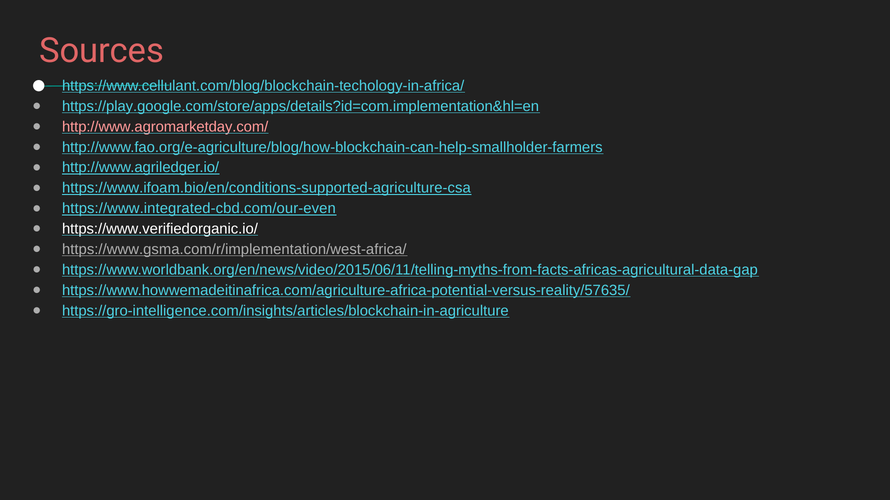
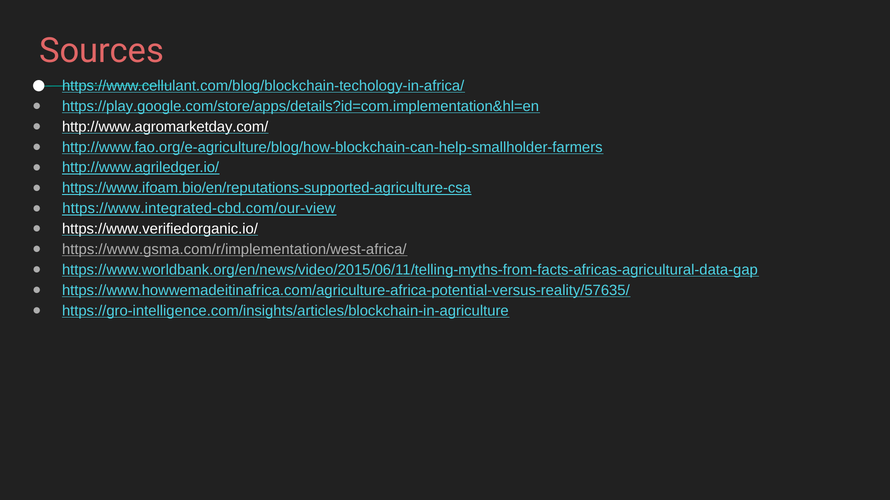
http://www.agromarketday.com/ colour: pink -> white
https://www.ifoam.bio/en/conditions-supported-agriculture-csa: https://www.ifoam.bio/en/conditions-supported-agriculture-csa -> https://www.ifoam.bio/en/reputations-supported-agriculture-csa
https://www.integrated-cbd.com/our-even: https://www.integrated-cbd.com/our-even -> https://www.integrated-cbd.com/our-view
